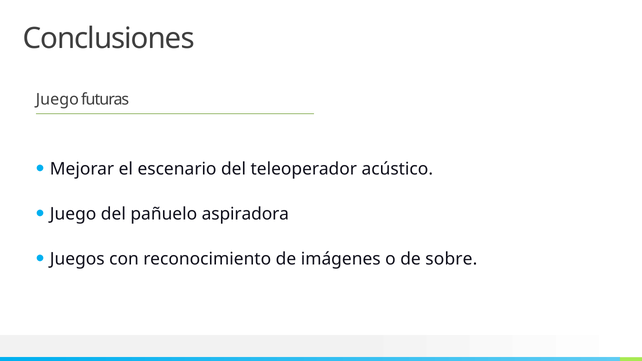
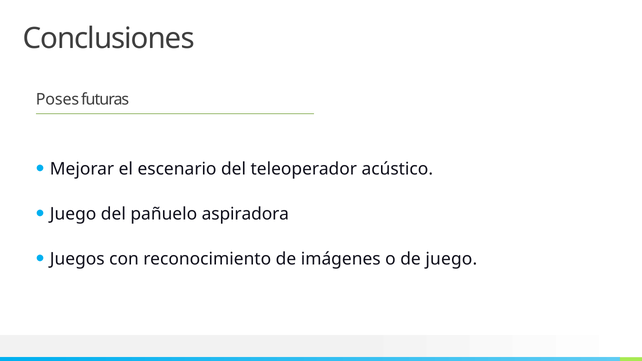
Juego at (57, 100): Juego -> Poses
de sobre: sobre -> juego
